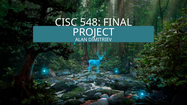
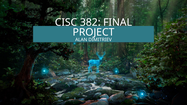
548: 548 -> 382
